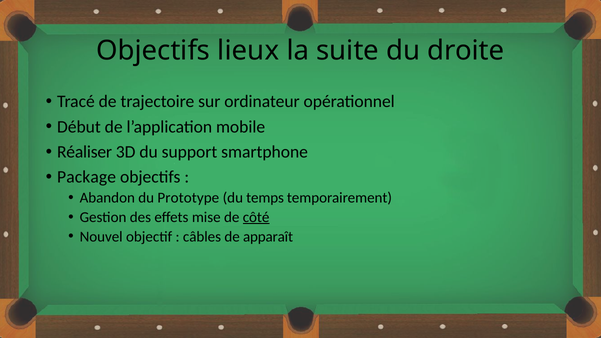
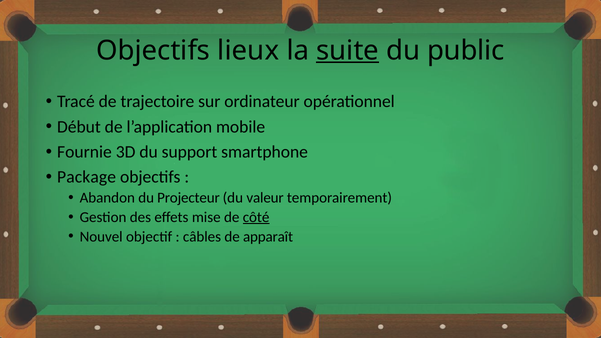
suite underline: none -> present
droite: droite -> public
Réaliser: Réaliser -> Fournie
Prototype: Prototype -> Projecteur
temps: temps -> valeur
